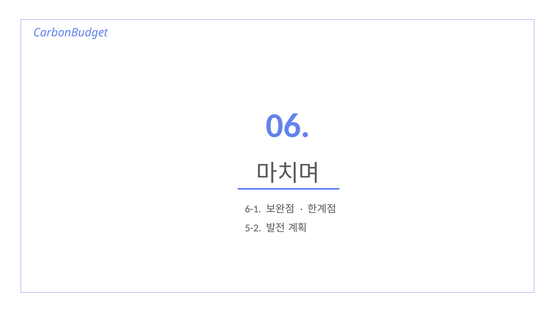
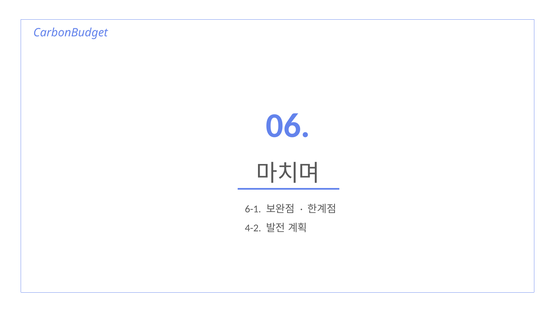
5-2: 5-2 -> 4-2
